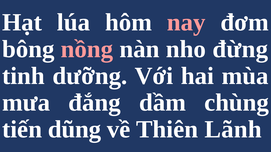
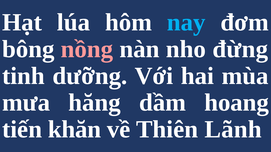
nay colour: pink -> light blue
đắng: đắng -> hăng
chùng: chùng -> hoang
dũng: dũng -> khăn
